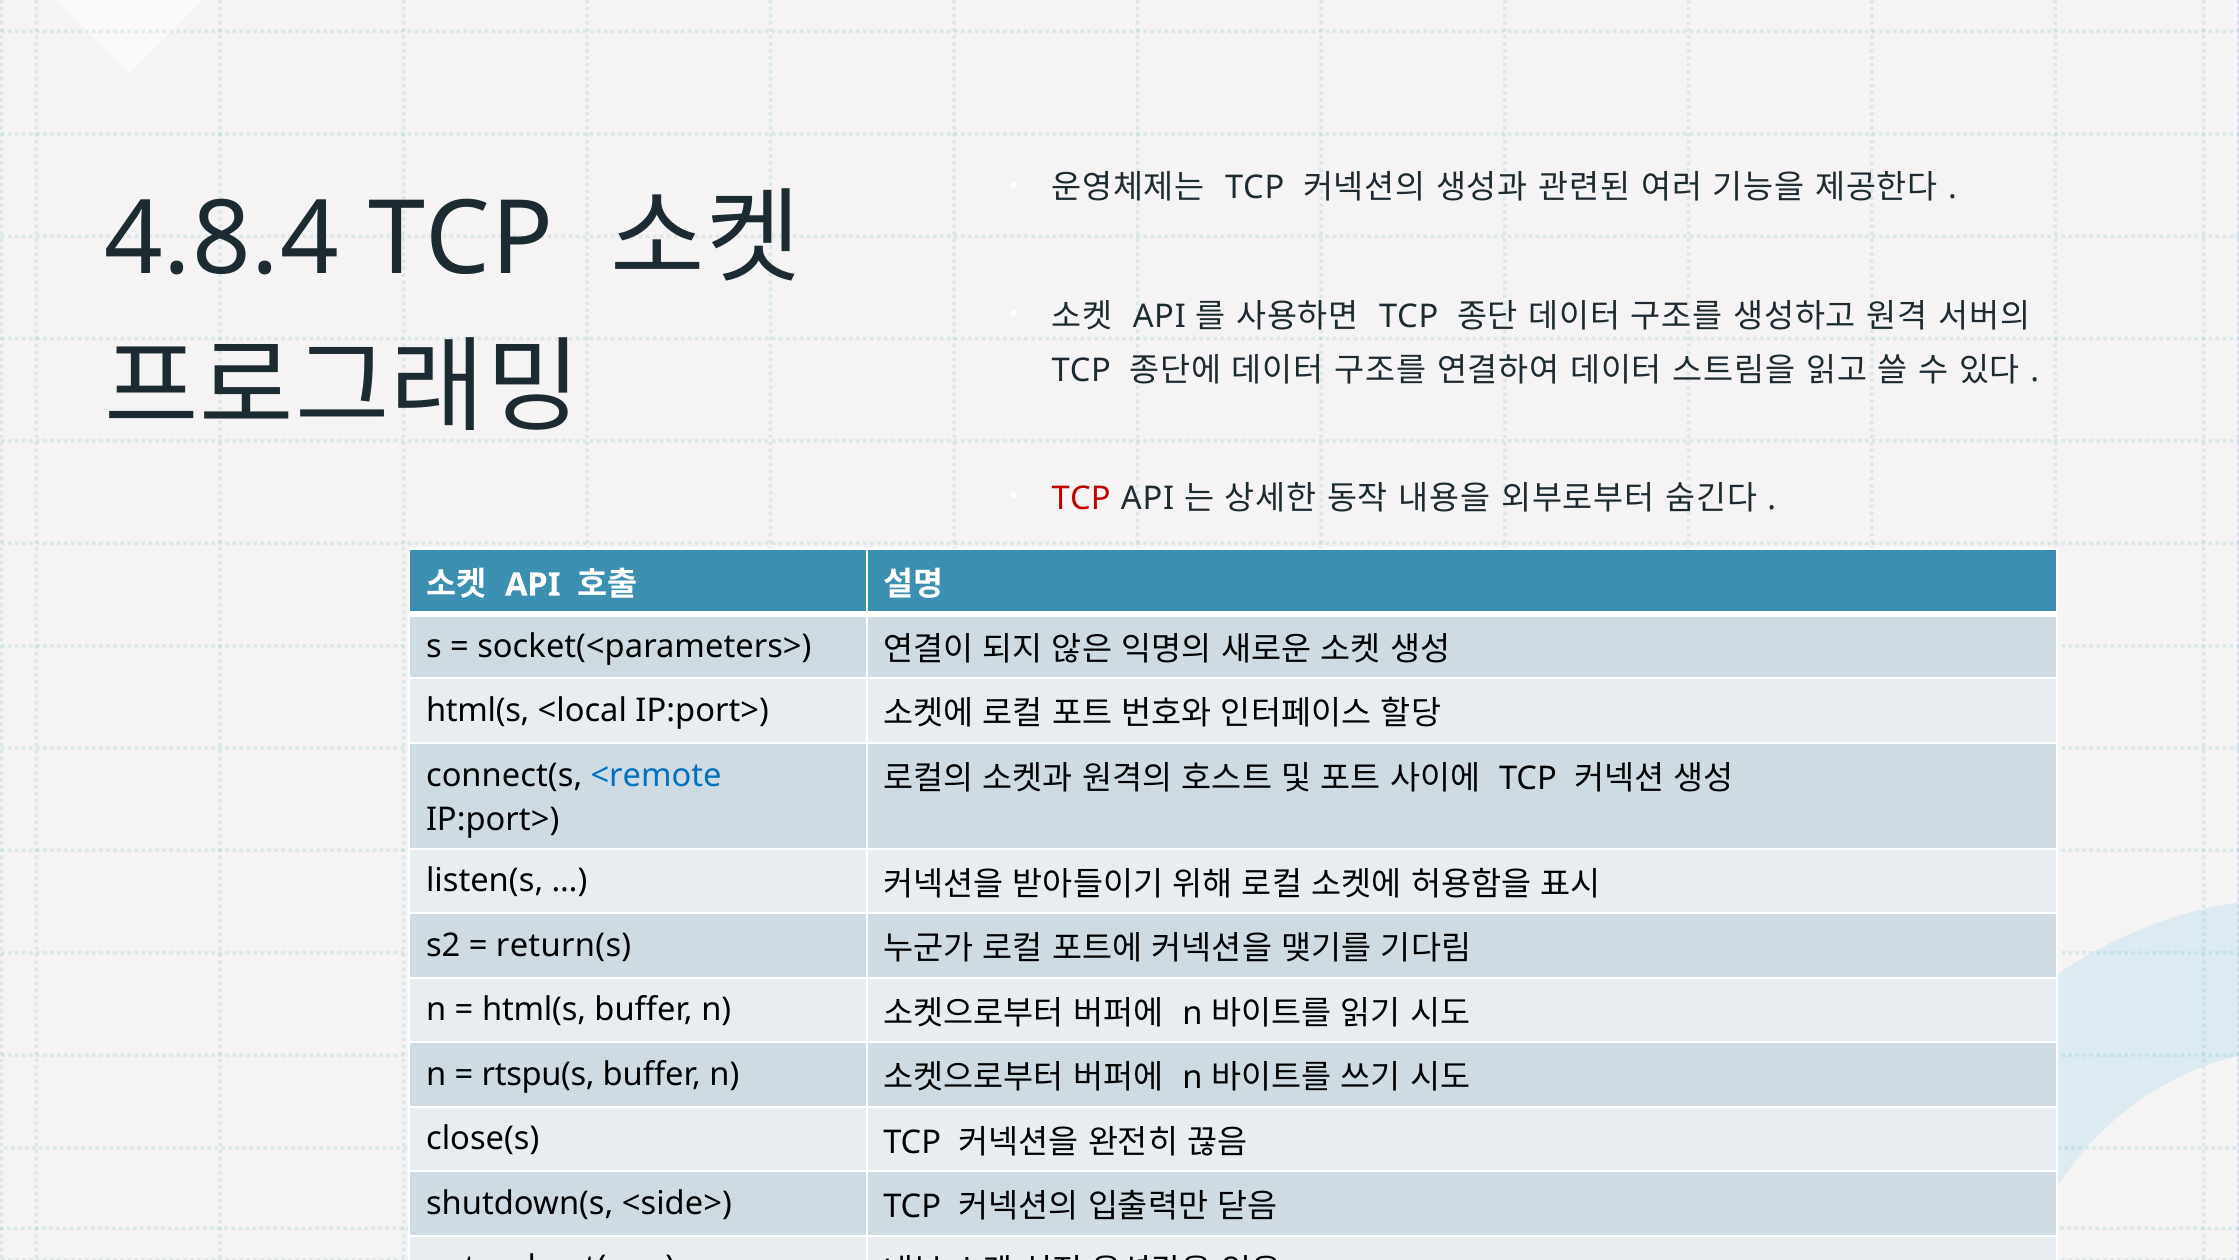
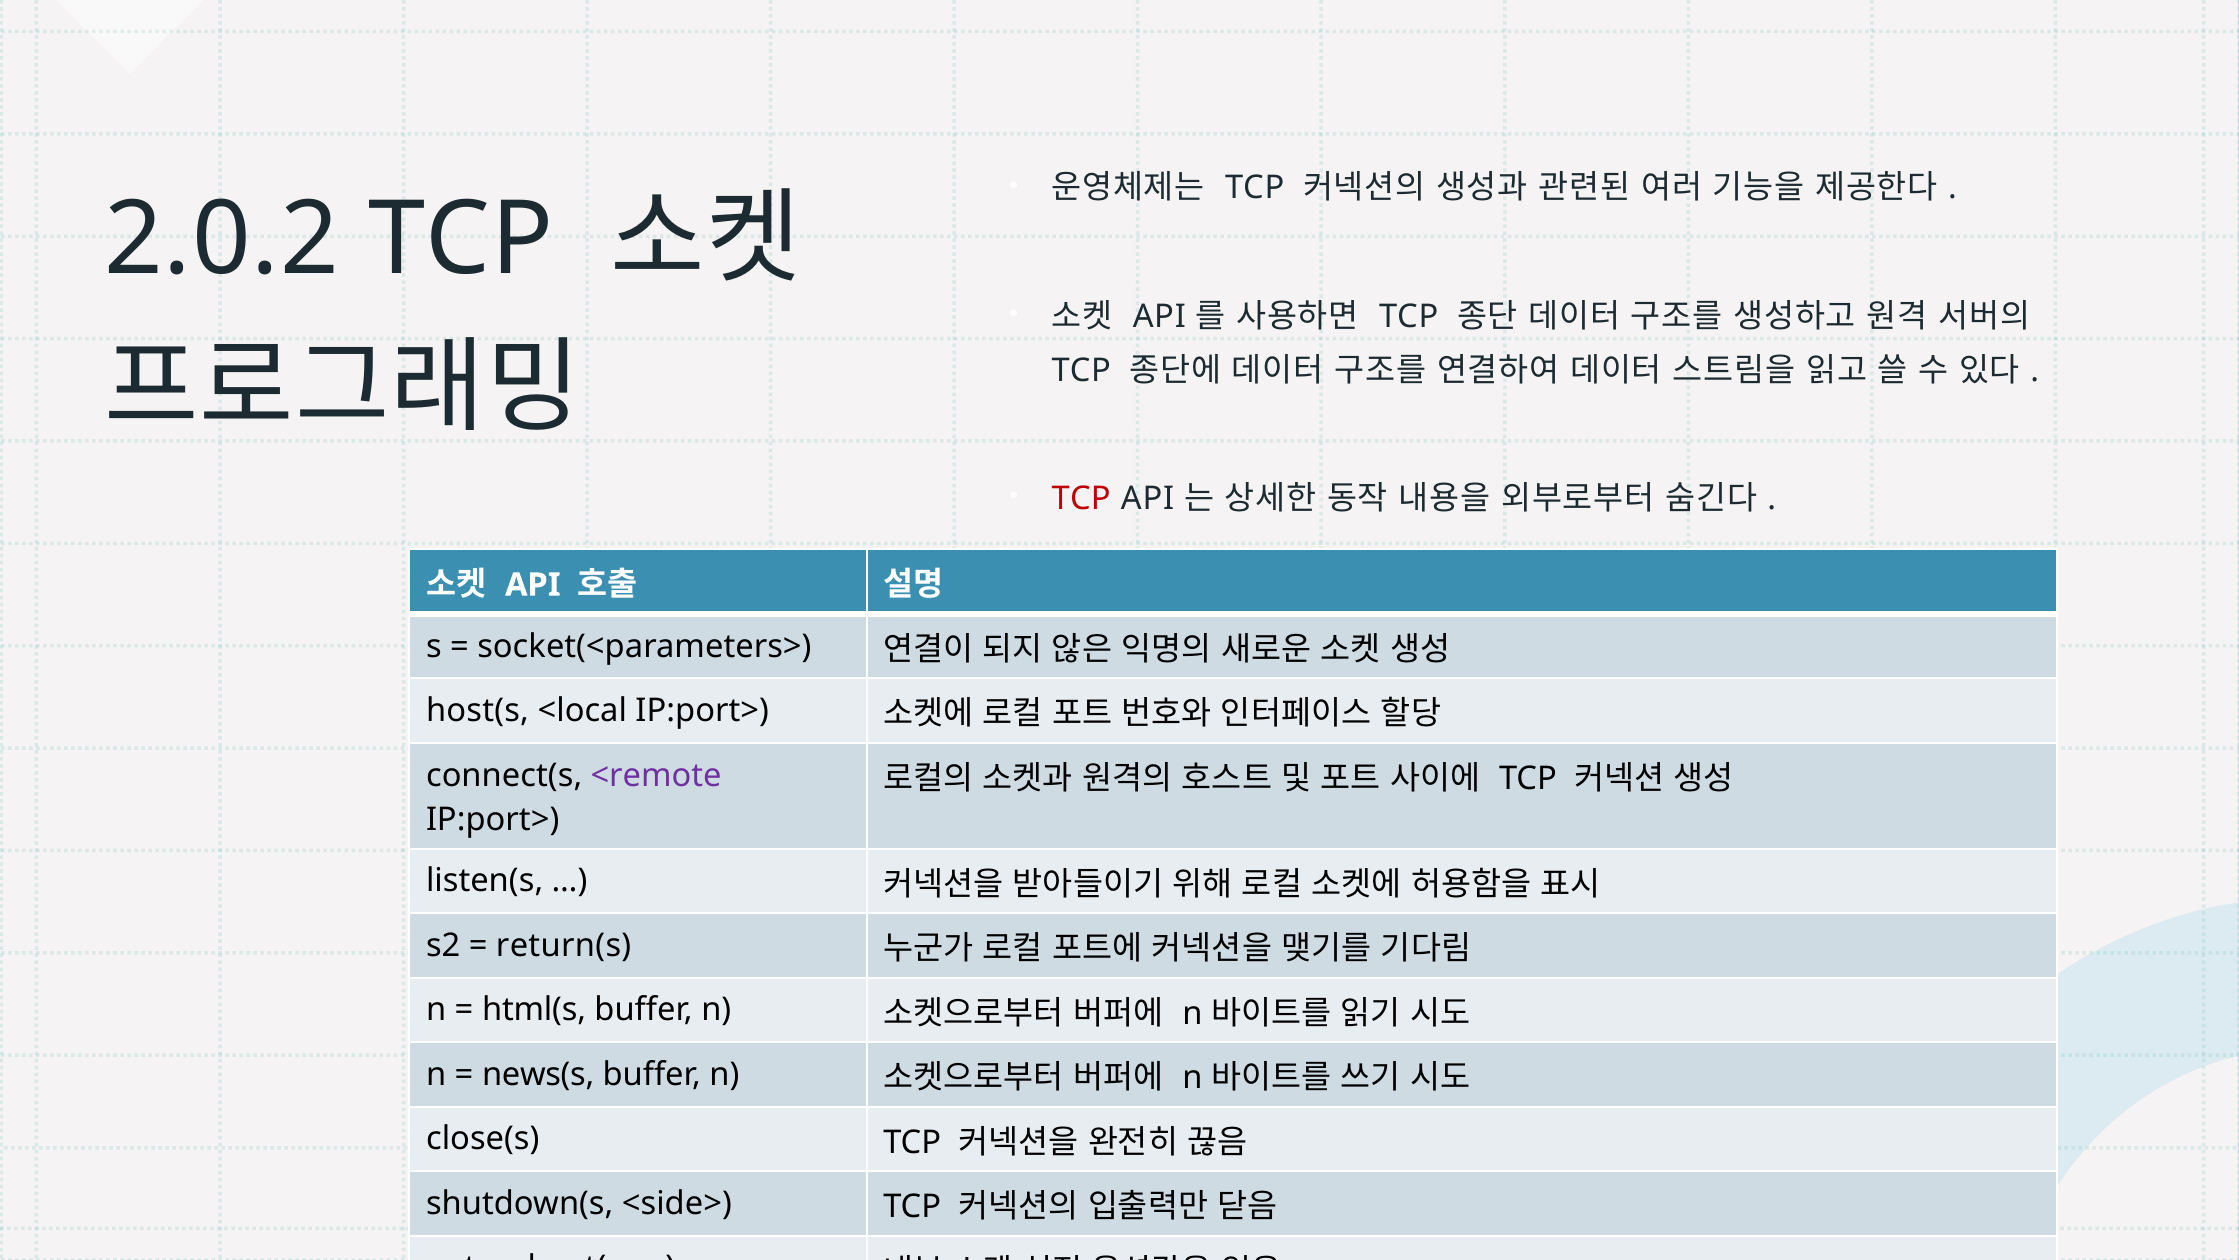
4.8.4: 4.8.4 -> 2.0.2
html(s at (478, 711): html(s -> host(s
<remote colour: blue -> purple
rtspu(s: rtspu(s -> news(s
